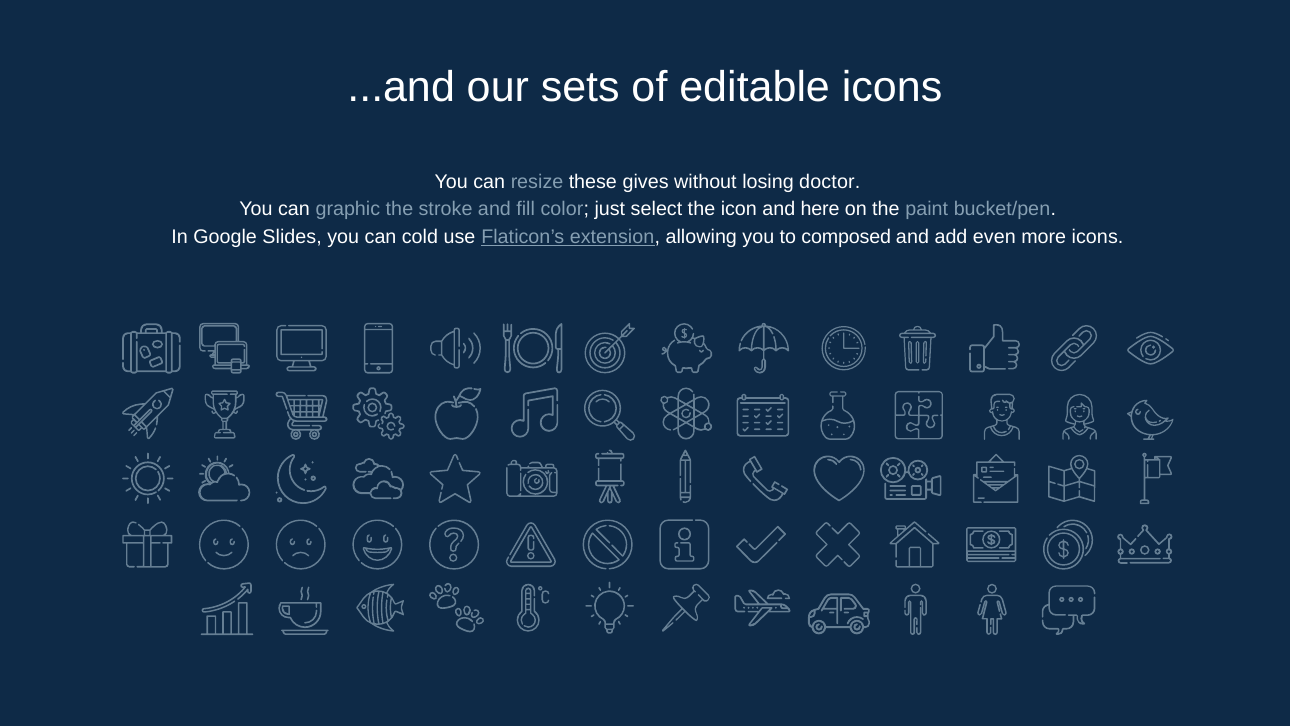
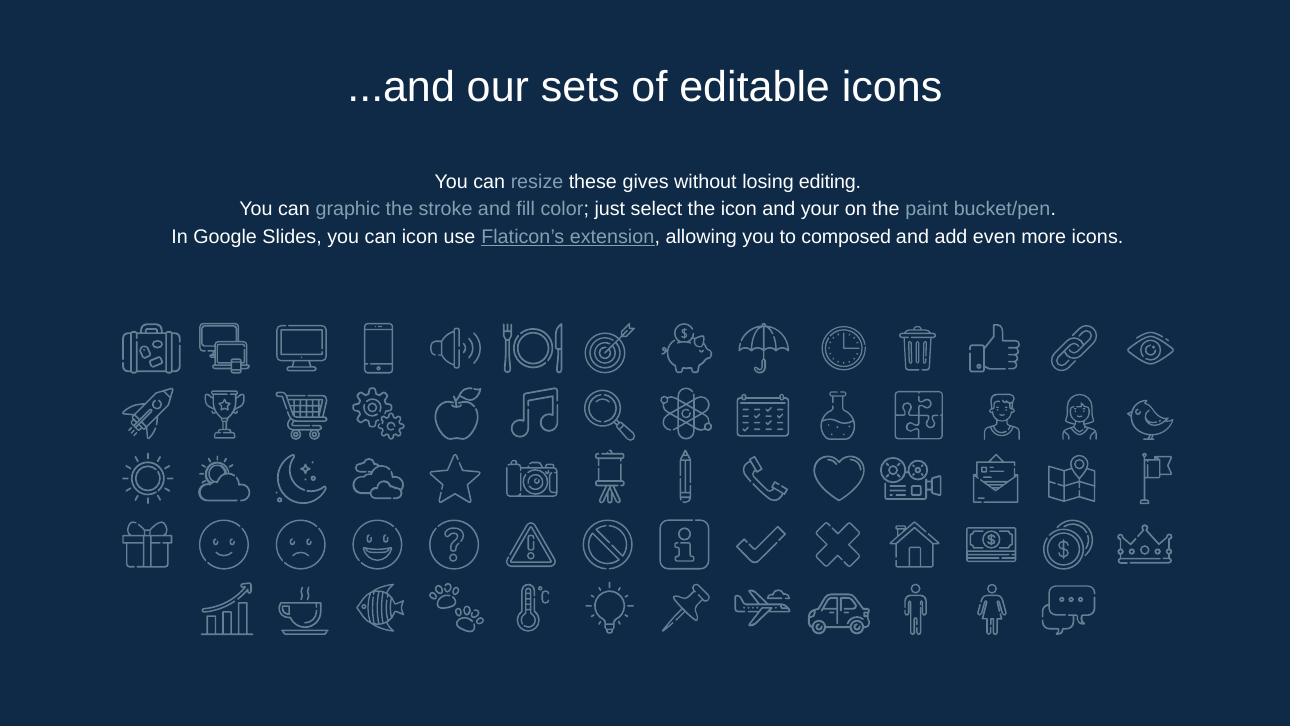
doctor: doctor -> editing
here: here -> your
can cold: cold -> icon
